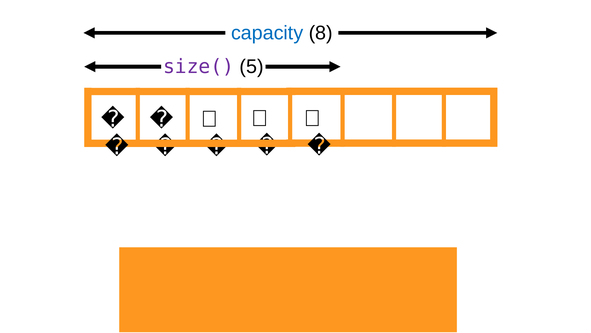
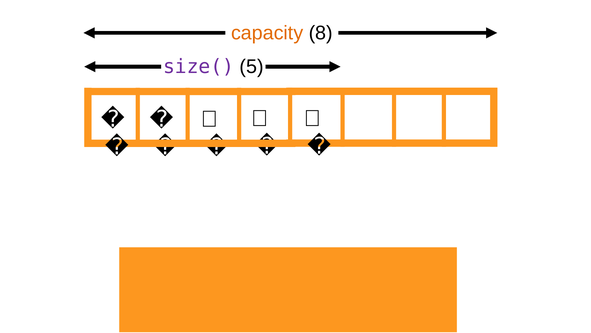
capacity colour: blue -> orange
